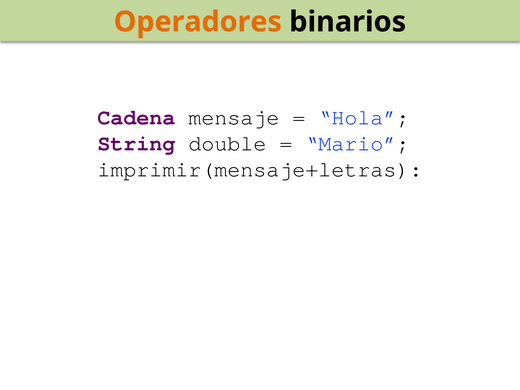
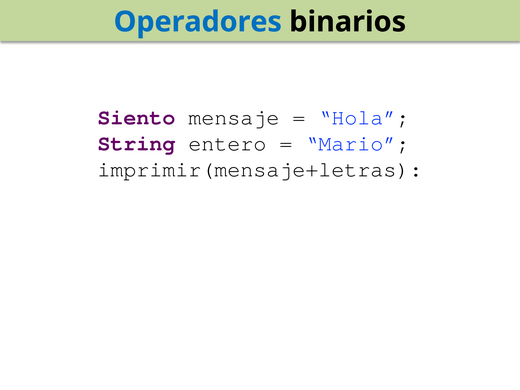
Operadores colour: orange -> blue
Cadena: Cadena -> Siento
double: double -> entero
